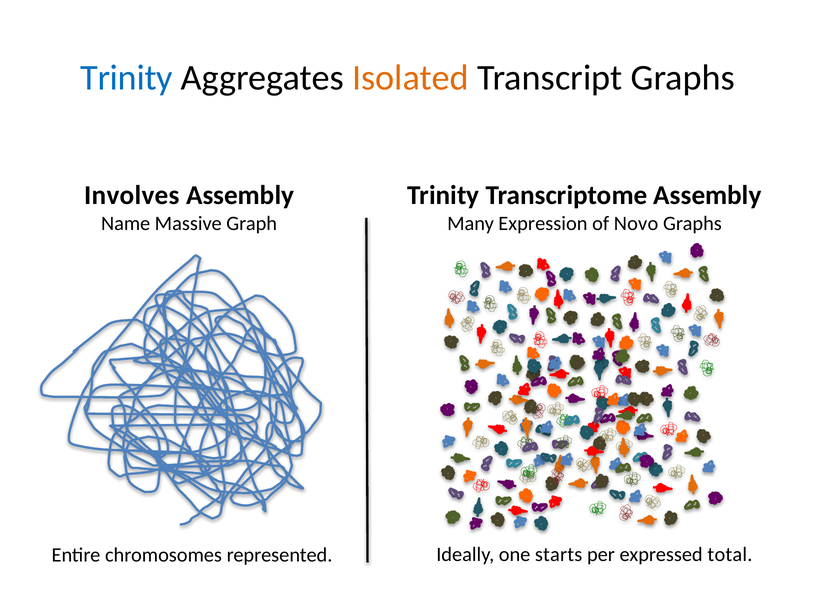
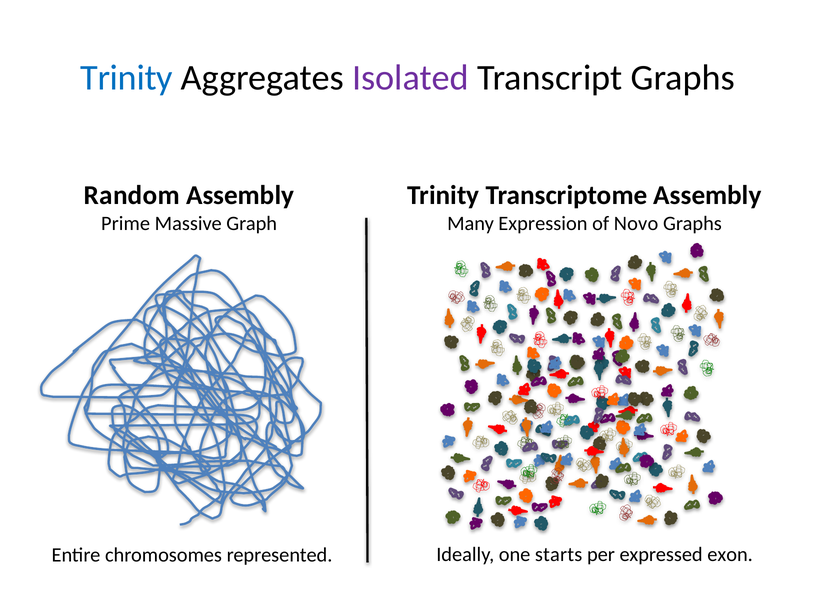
Isolated colour: orange -> purple
Involves: Involves -> Random
Name: Name -> Prime
total: total -> exon
